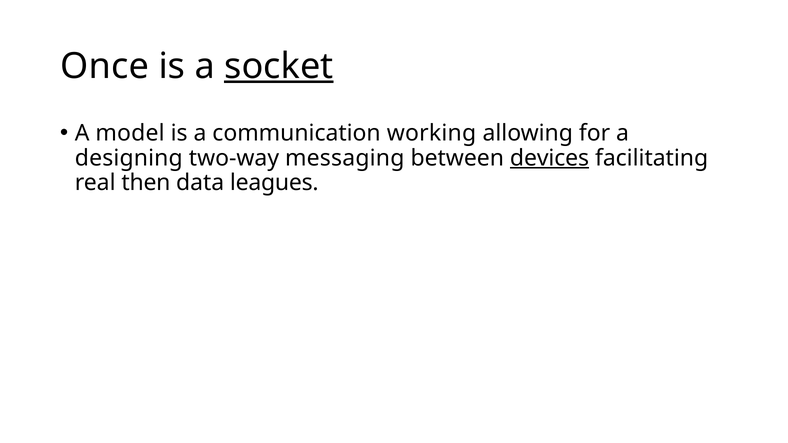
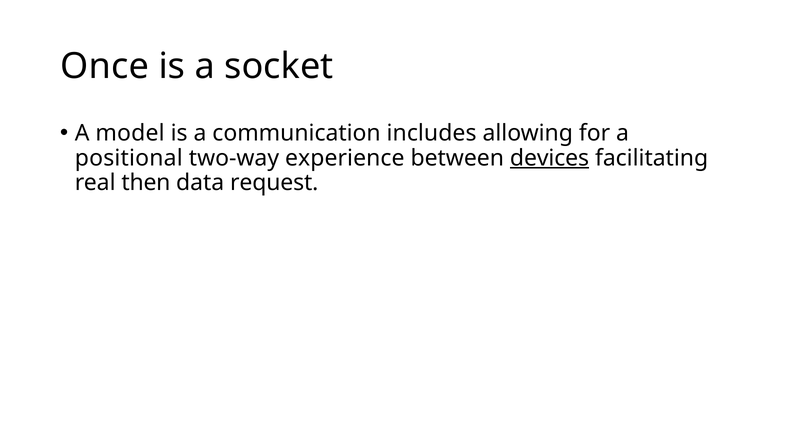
socket underline: present -> none
working: working -> includes
designing: designing -> positional
messaging: messaging -> experience
leagues: leagues -> request
